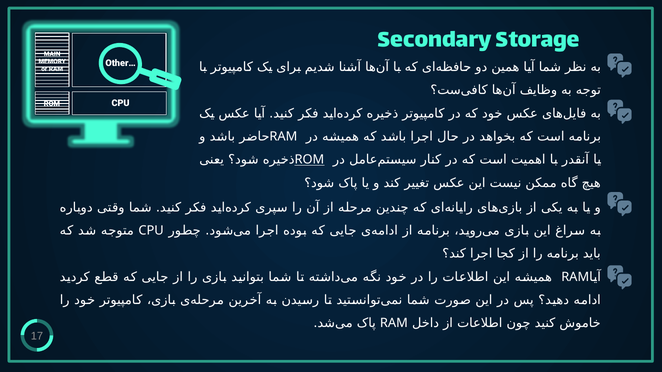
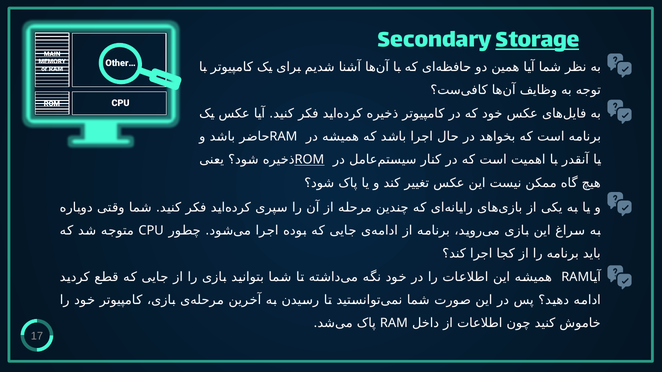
Storage underline: none -> present
